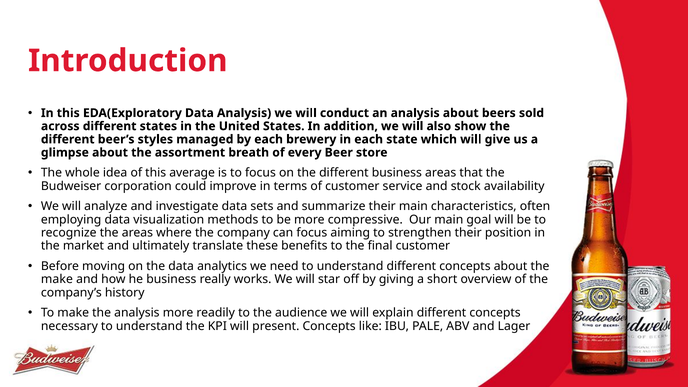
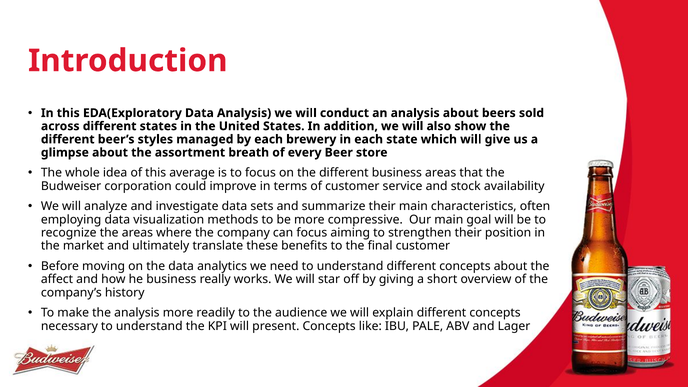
make at (57, 279): make -> affect
